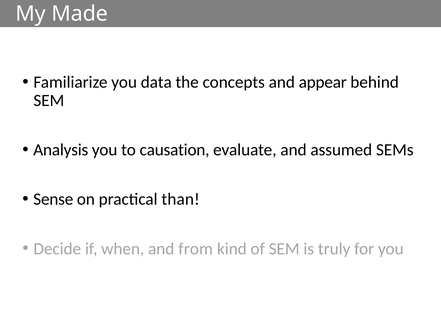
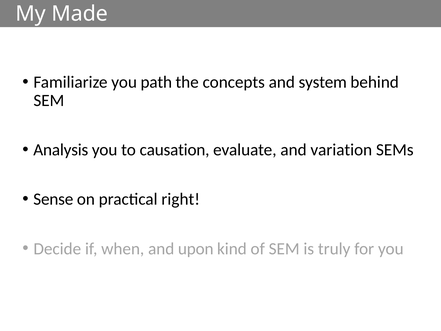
data: data -> path
appear: appear -> system
assumed: assumed -> variation
than: than -> right
from: from -> upon
